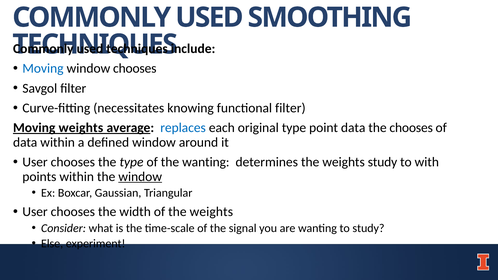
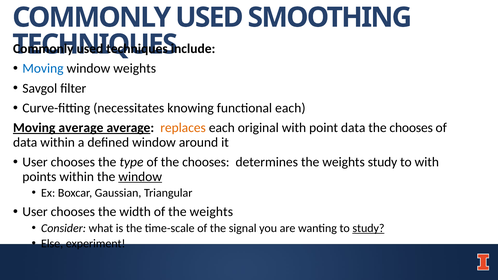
window chooses: chooses -> weights
functional filter: filter -> each
Moving weights: weights -> average
replaces colour: blue -> orange
original type: type -> with
of the wanting: wanting -> chooses
study at (368, 228) underline: none -> present
